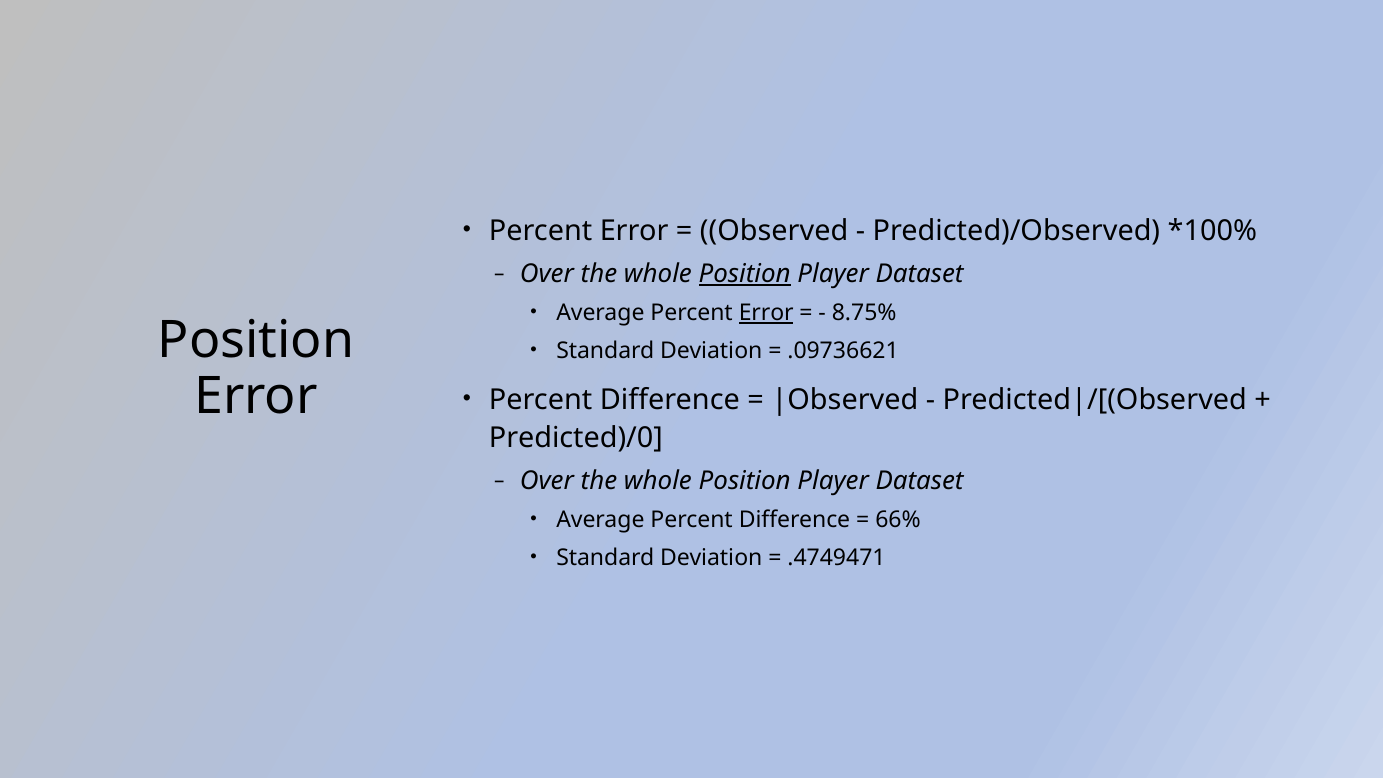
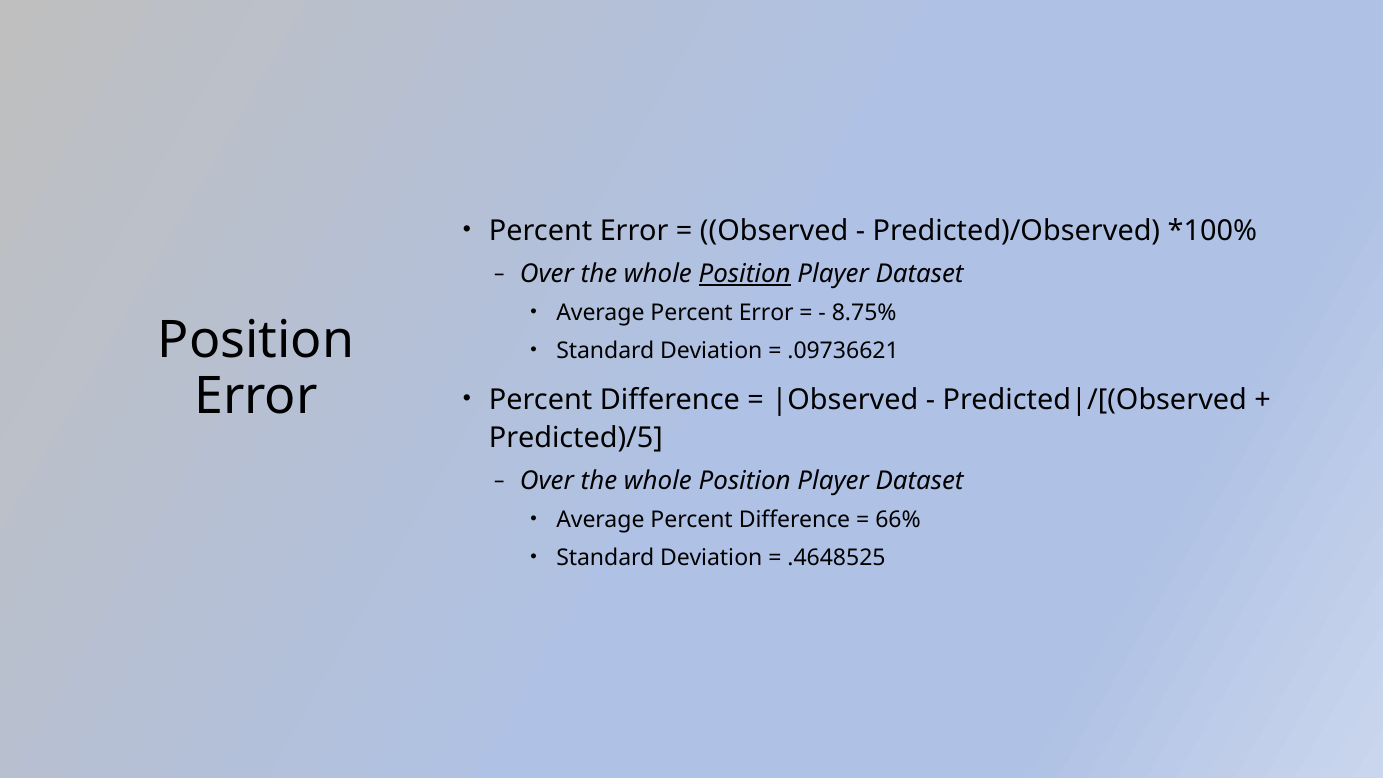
Error at (766, 313) underline: present -> none
Predicted)/0: Predicted)/0 -> Predicted)/5
.4749471: .4749471 -> .4648525
